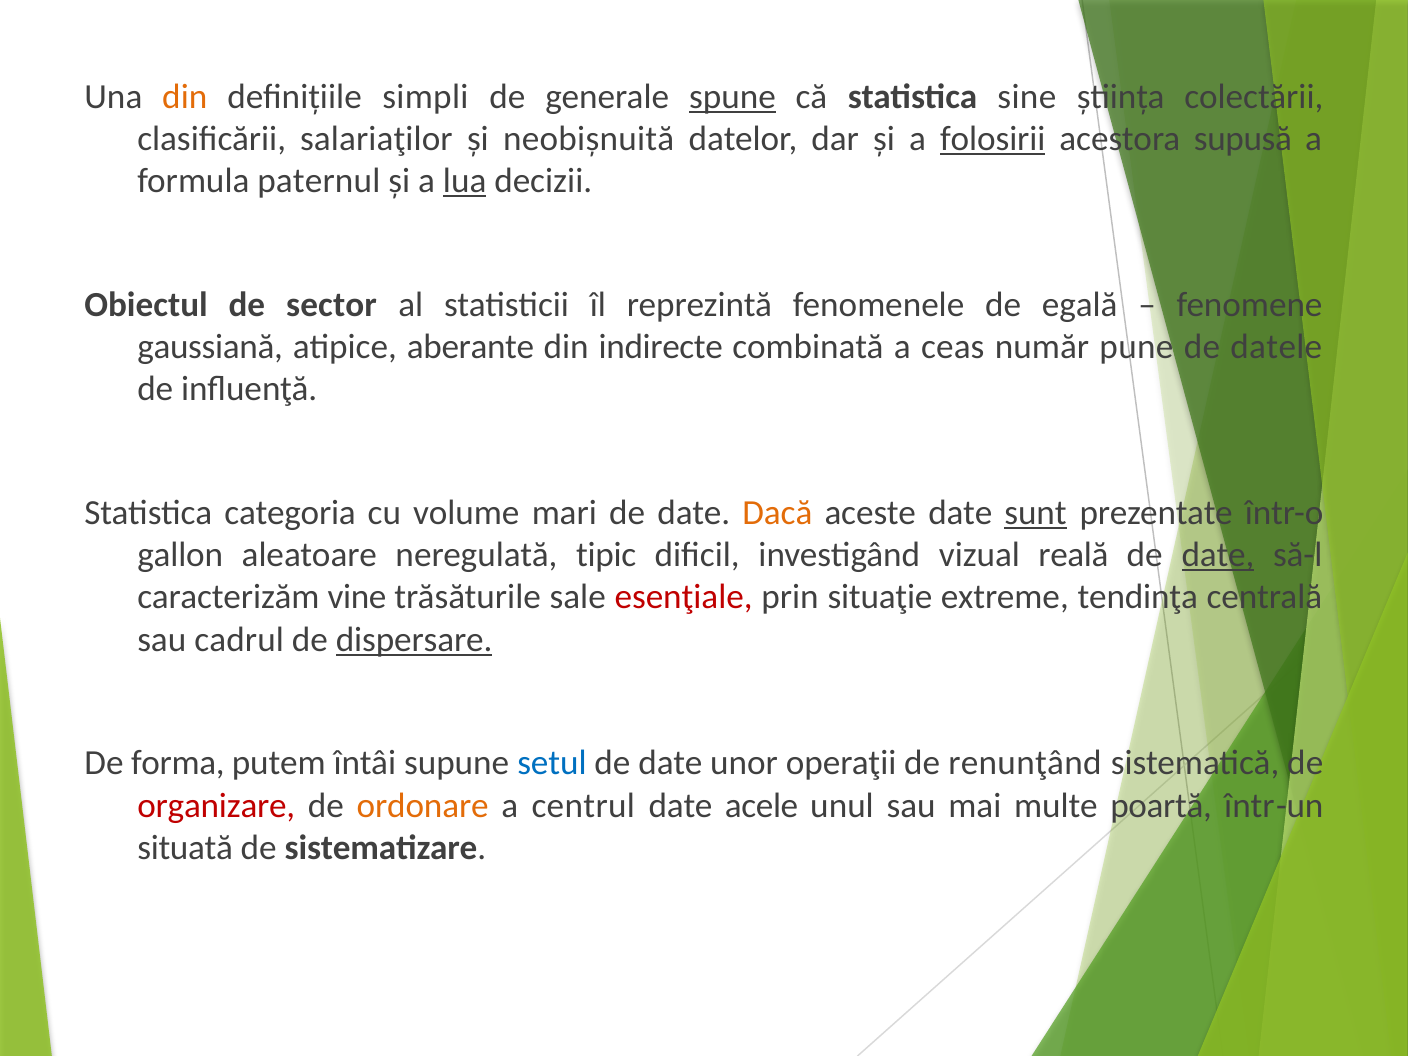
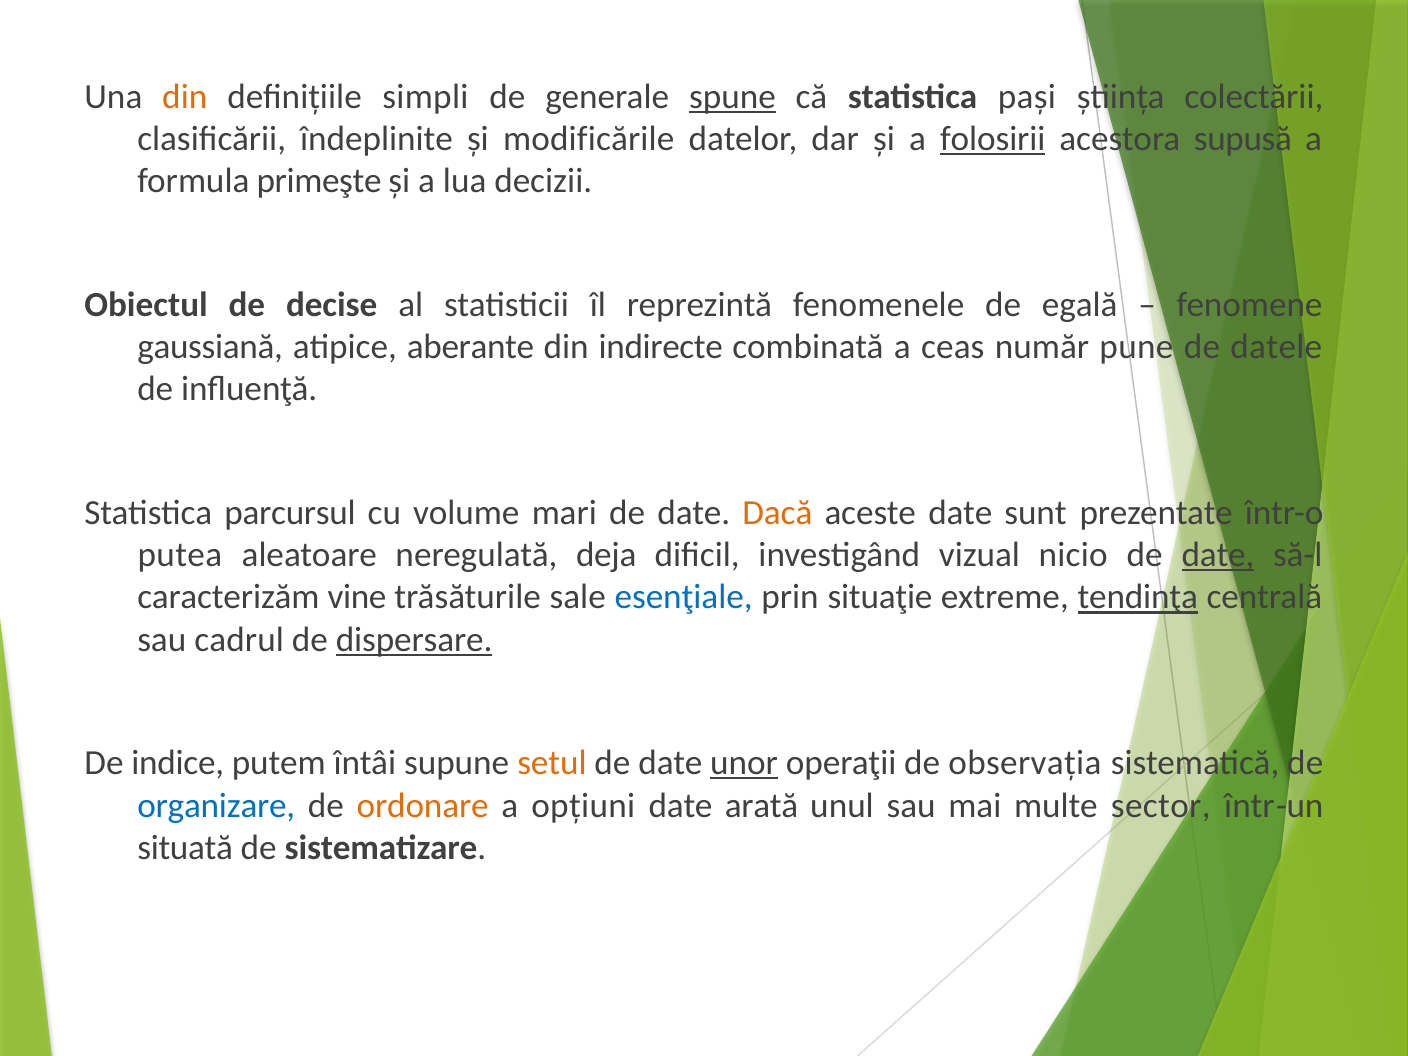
sine: sine -> pași
salariaţilor: salariaţilor -> îndeplinite
neobișnuită: neobișnuită -> modificările
paternul: paternul -> primeşte
lua underline: present -> none
sector: sector -> decise
categoria: categoria -> parcursul
sunt underline: present -> none
gallon: gallon -> putea
tipic: tipic -> deja
reală: reală -> nicio
esenţiale colour: red -> blue
tendinţa underline: none -> present
forma: forma -> indice
setul colour: blue -> orange
unor underline: none -> present
renunţând: renunţând -> observația
organizare colour: red -> blue
centrul: centrul -> opțiuni
acele: acele -> arată
poartă: poartă -> sector
